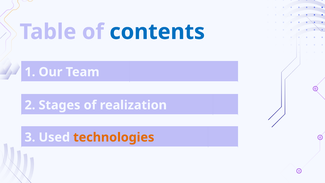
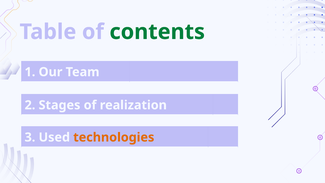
contents colour: blue -> green
